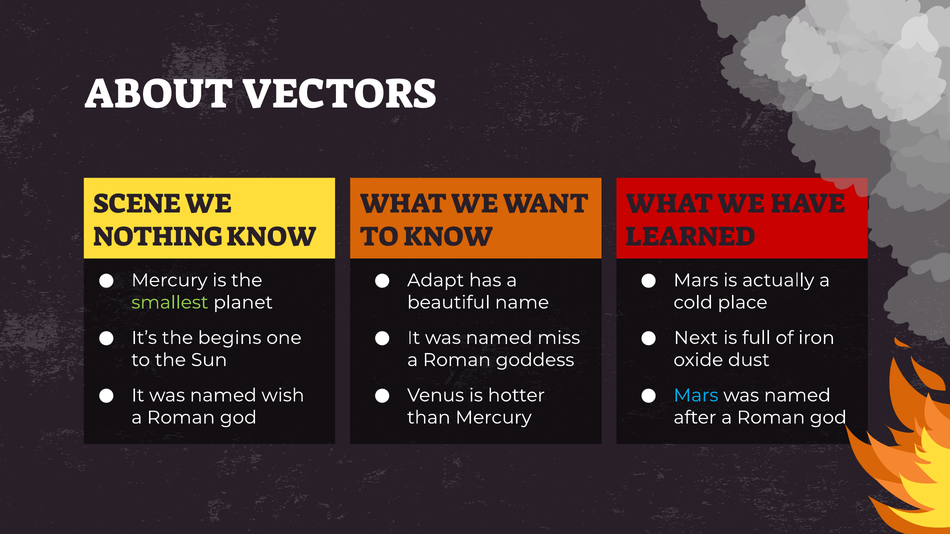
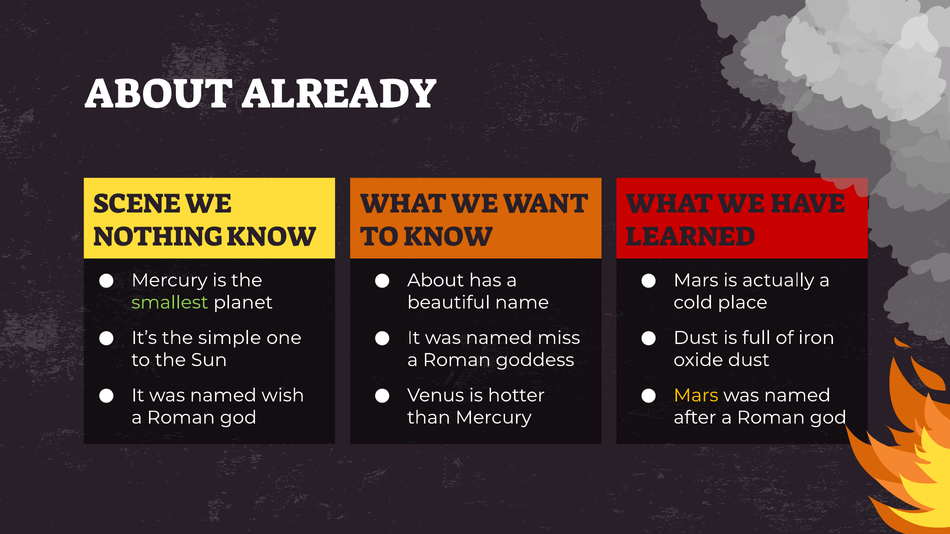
VECTORS: VECTORS -> ALREADY
Adapt at (436, 280): Adapt -> About
begins: begins -> simple
Next at (696, 338): Next -> Dust
Mars at (696, 396) colour: light blue -> yellow
